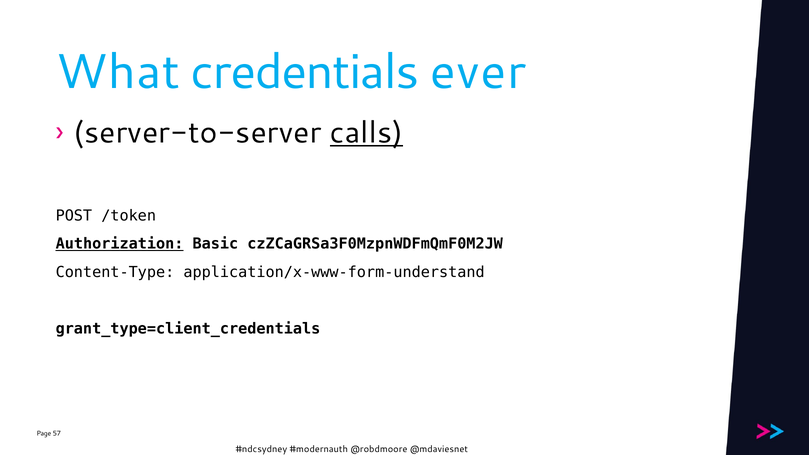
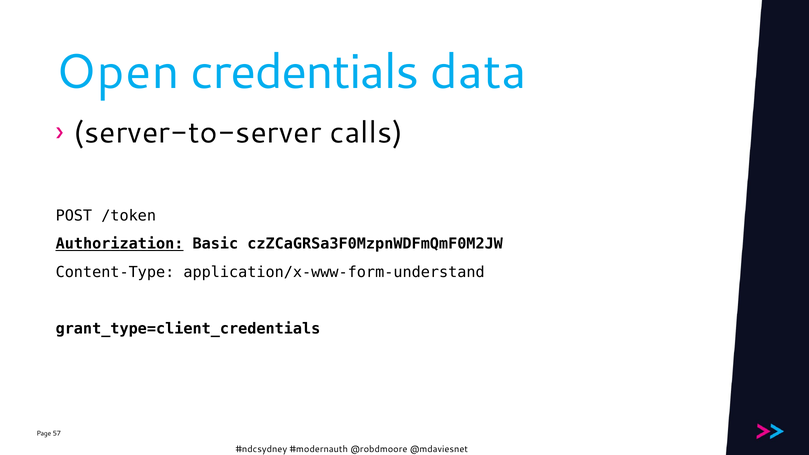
What: What -> Open
ever: ever -> data
calls underline: present -> none
